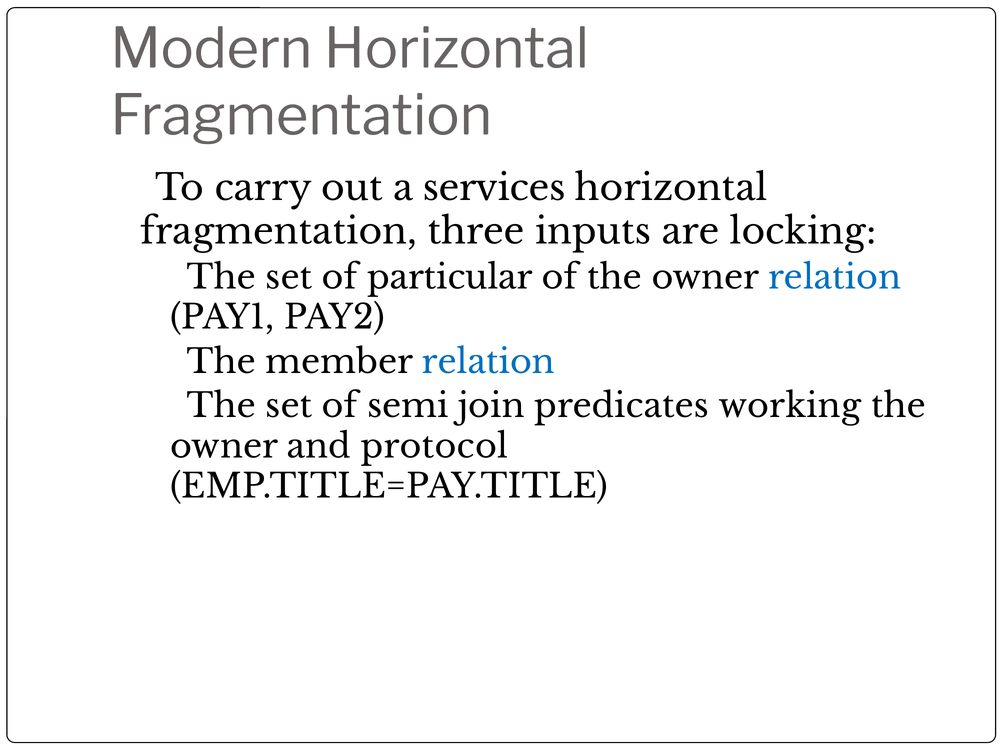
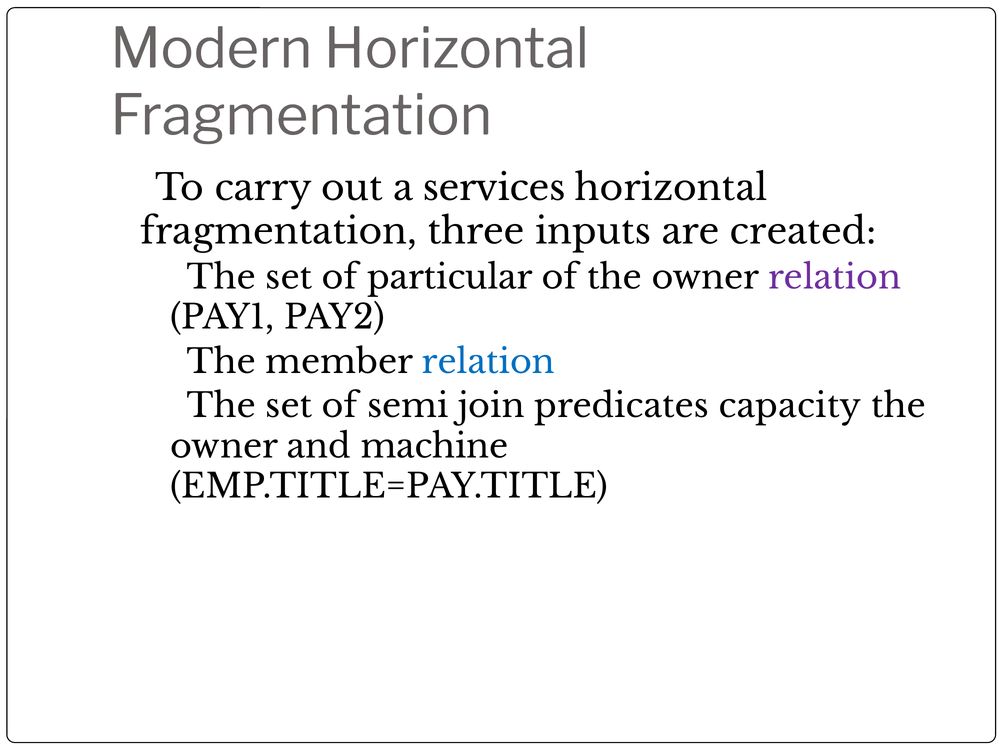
locking: locking -> created
relation at (835, 277) colour: blue -> purple
working: working -> capacity
protocol: protocol -> machine
